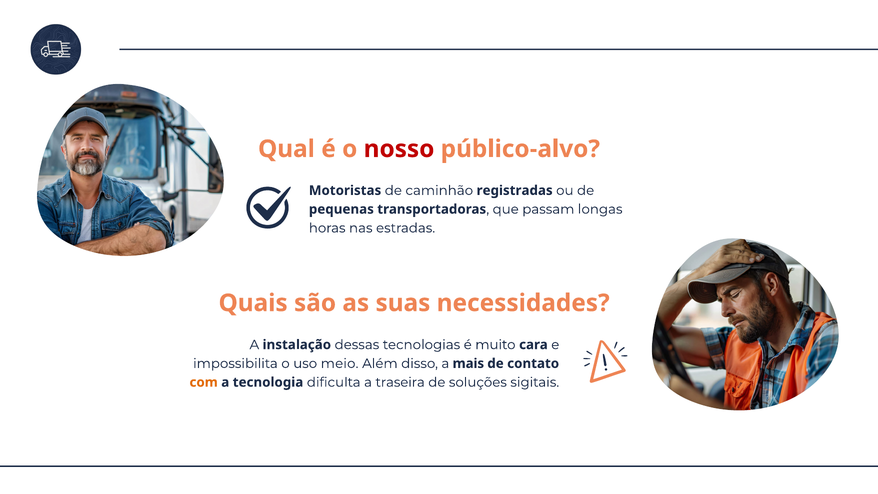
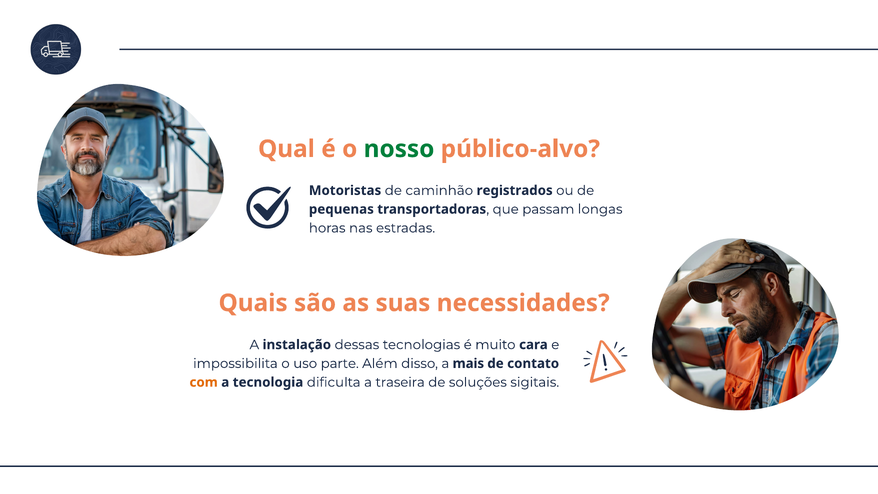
nosso colour: red -> green
registradas: registradas -> registrados
meio: meio -> parte
